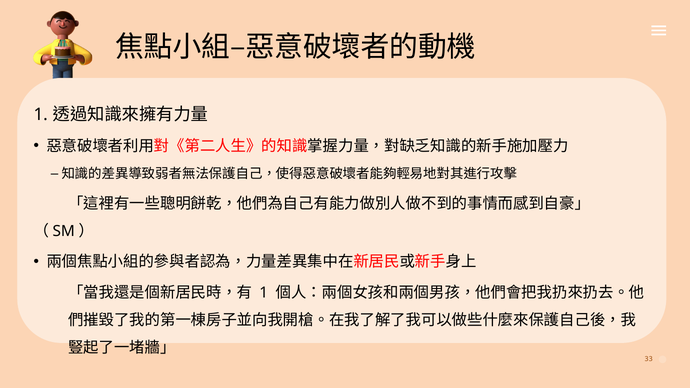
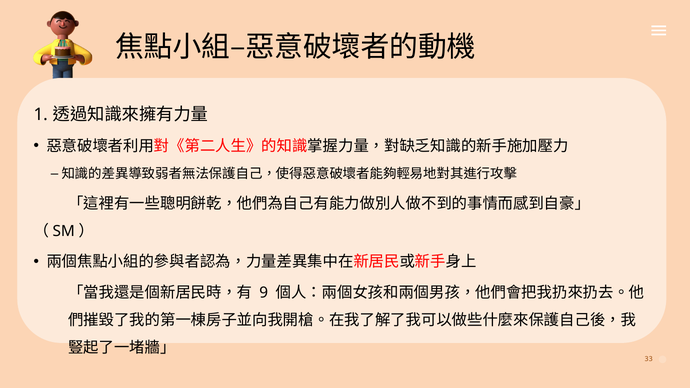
1 at (264, 293): 1 -> 9
